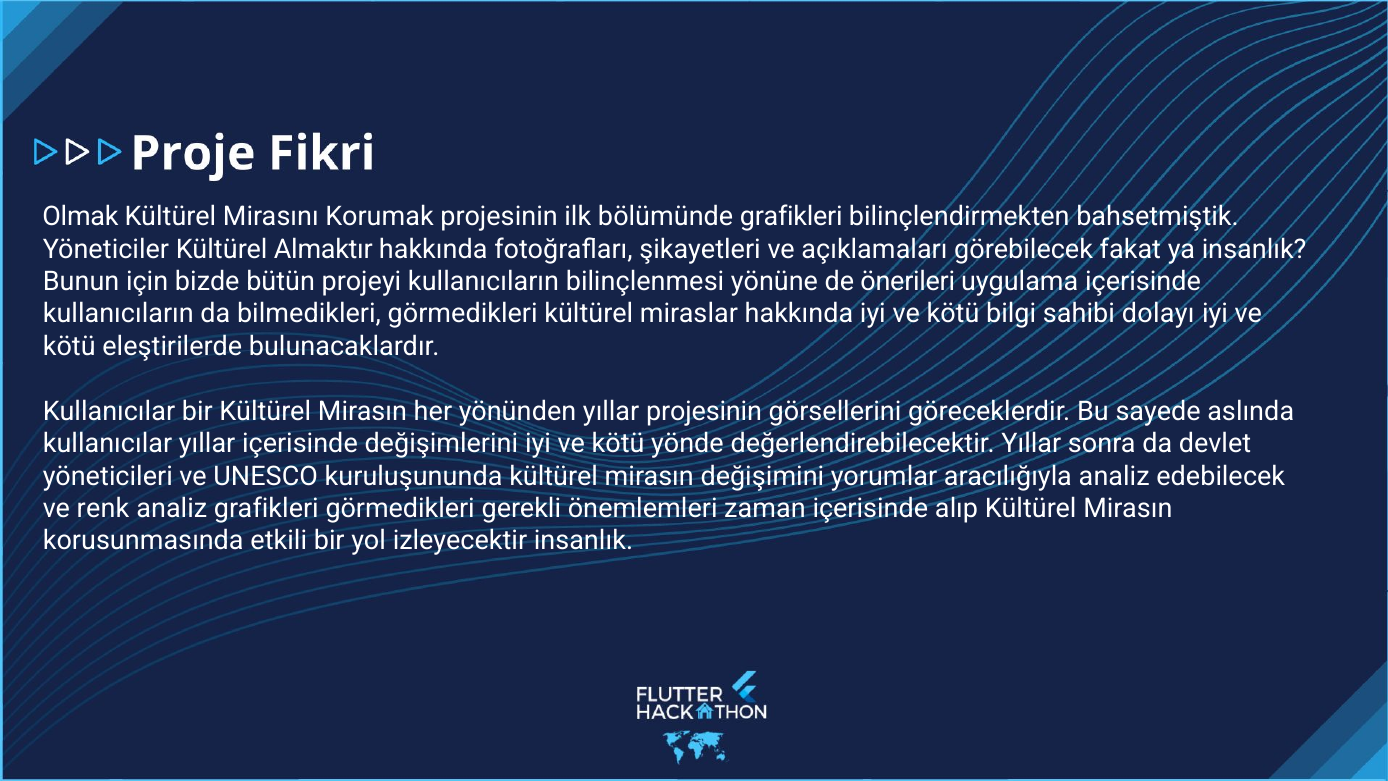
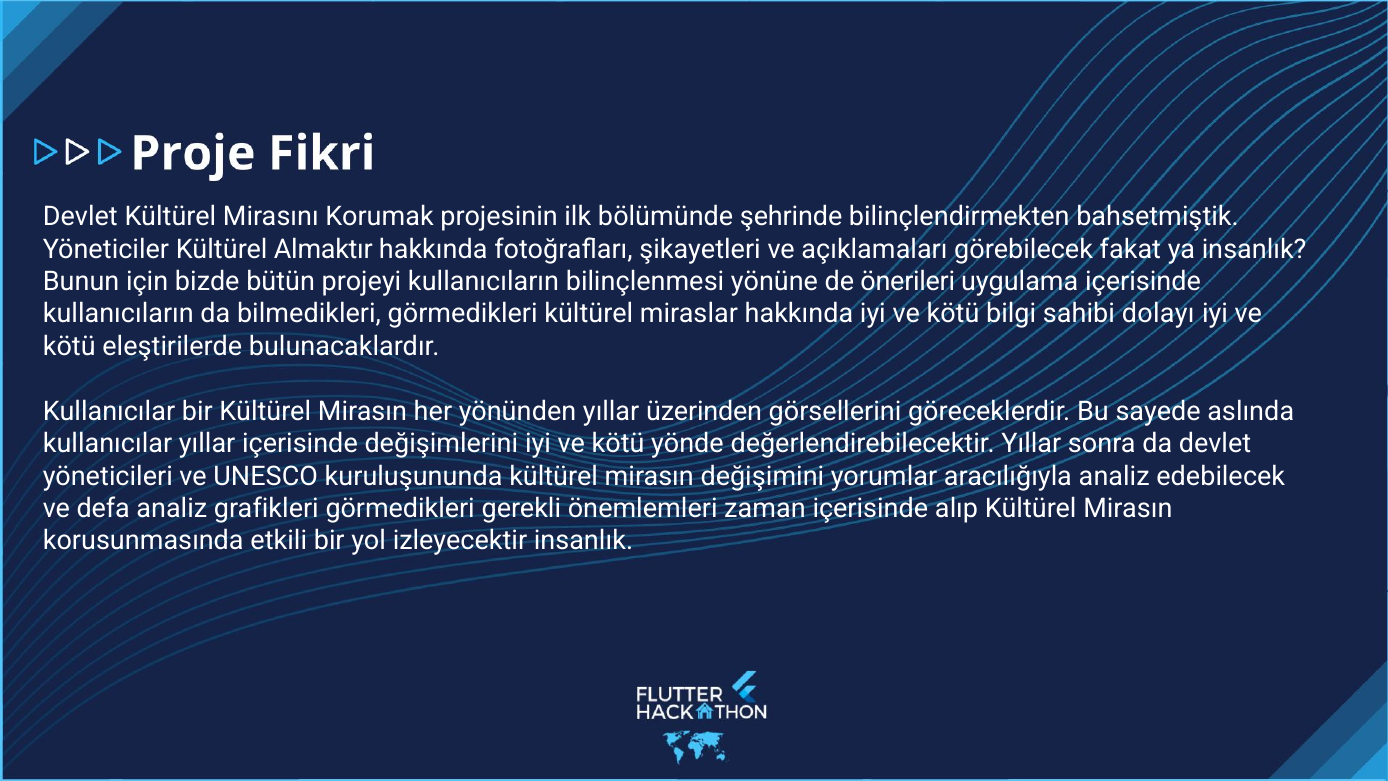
Olmak at (80, 217): Olmak -> Devlet
bölümünde grafikleri: grafikleri -> şehrinde
yıllar projesinin: projesinin -> üzerinden
renk: renk -> defa
